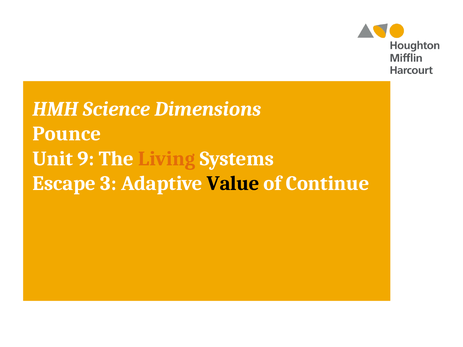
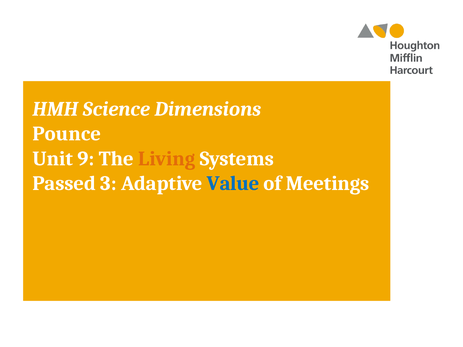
Escape: Escape -> Passed
Value colour: black -> blue
Continue: Continue -> Meetings
